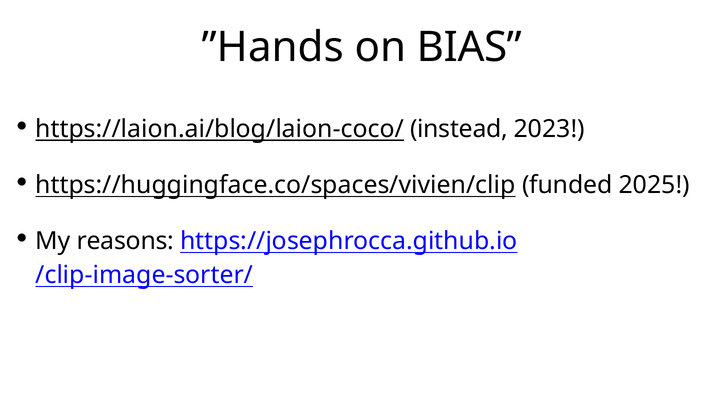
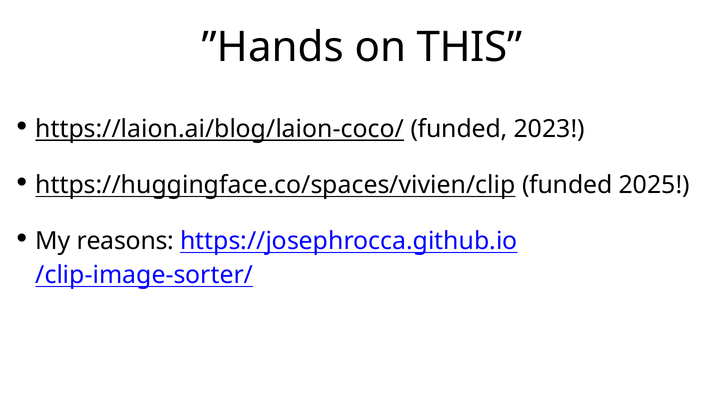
BIAS: BIAS -> THIS
https://laion.ai/blog/laion-coco/ instead: instead -> funded
